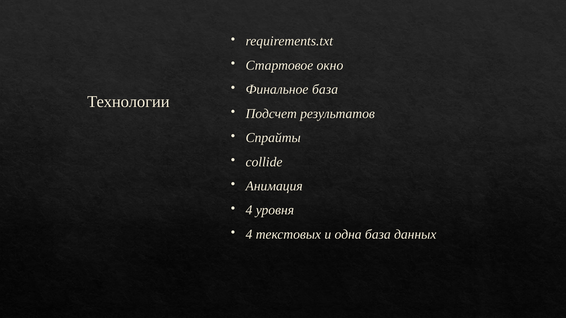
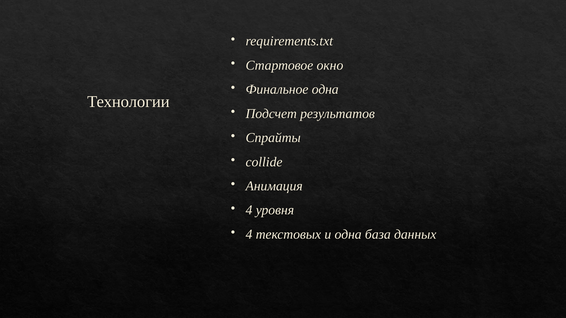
Финальное база: база -> одна
